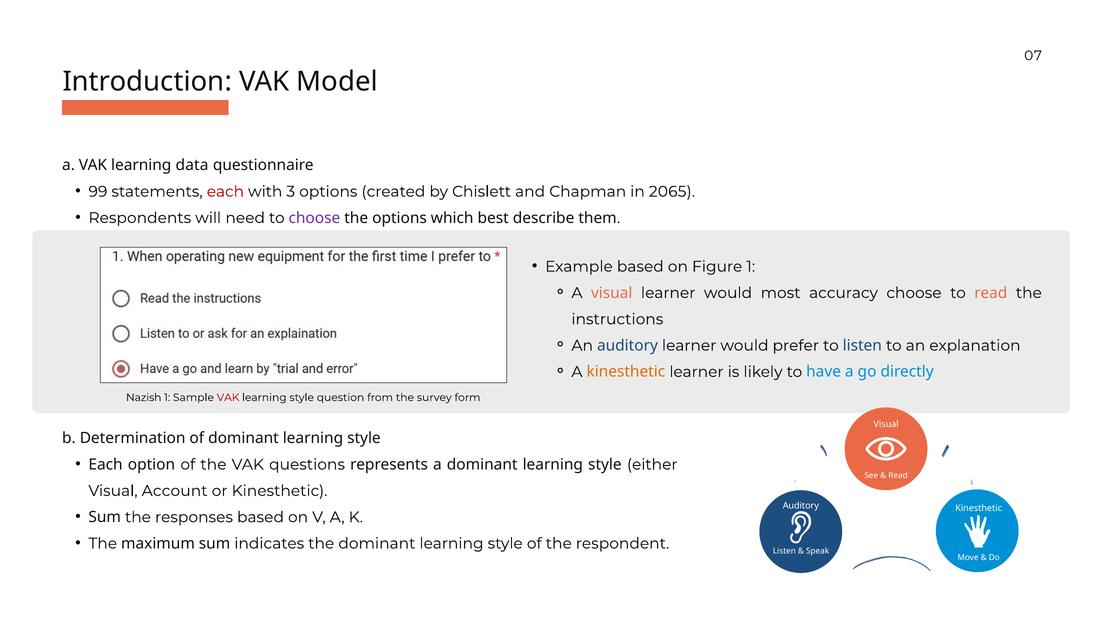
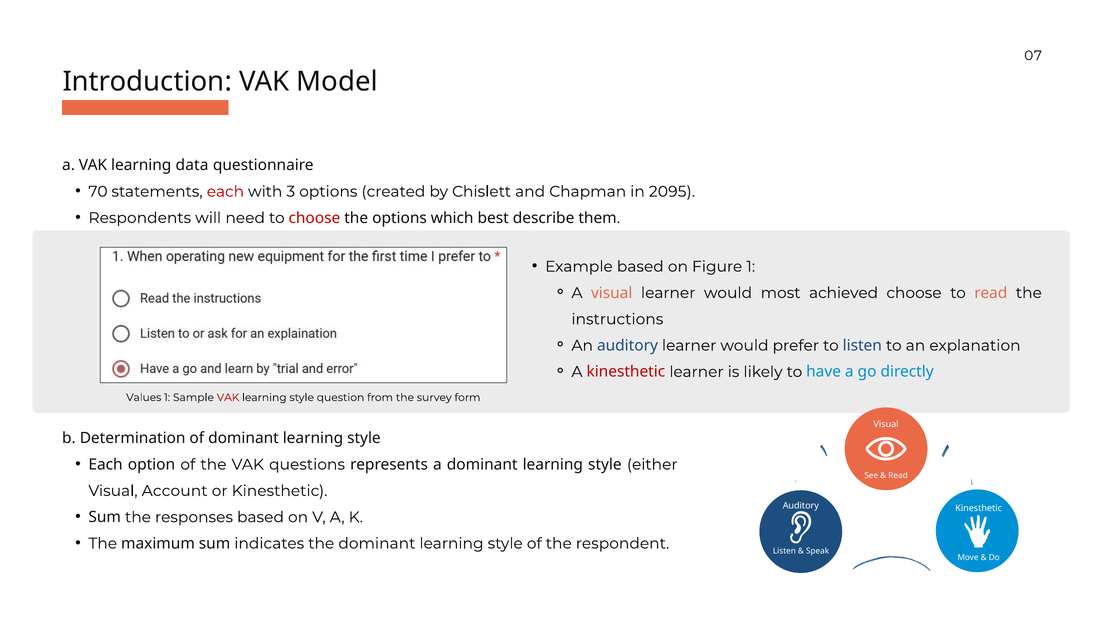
99: 99 -> 70
2065: 2065 -> 2095
choose at (314, 218) colour: purple -> red
accuracy: accuracy -> achieved
kinesthetic at (626, 372) colour: orange -> red
Nazish: Nazish -> Values
